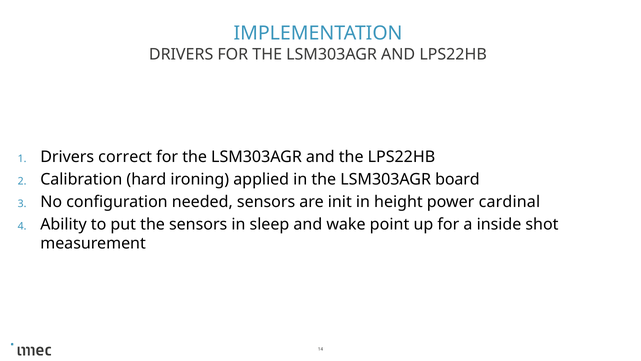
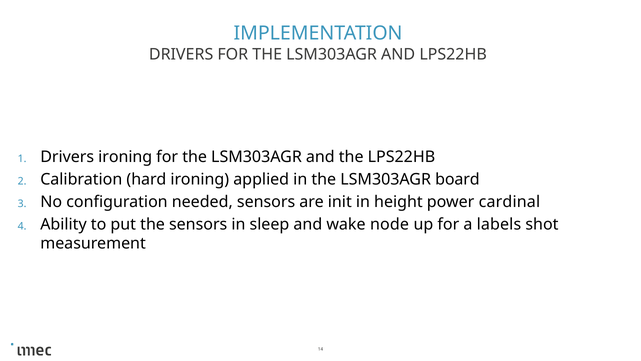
Drivers correct: correct -> ironing
point: point -> node
inside: inside -> labels
